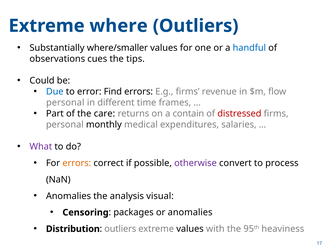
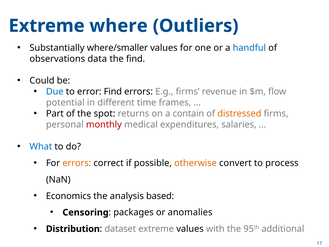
cues: cues -> data
the tips: tips -> find
personal at (65, 103): personal -> potential
care: care -> spot
distressed colour: red -> orange
monthly colour: black -> red
What colour: purple -> blue
otherwise colour: purple -> orange
Anomalies at (68, 196): Anomalies -> Economics
visual: visual -> based
outliers at (120, 229): outliers -> dataset
heaviness: heaviness -> additional
